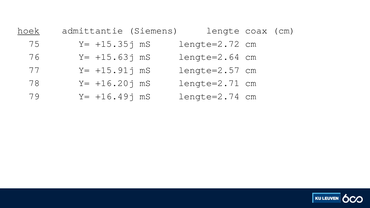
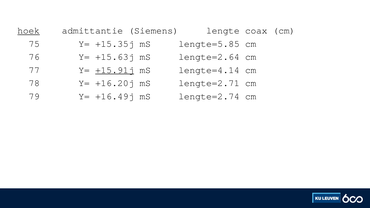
lengte=2.72: lengte=2.72 -> lengte=5.85
+15.91j underline: none -> present
lengte=2.57: lengte=2.57 -> lengte=4.14
